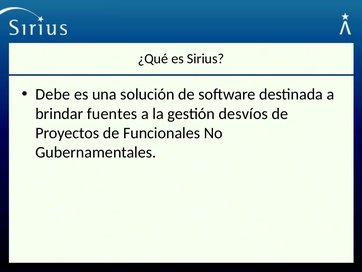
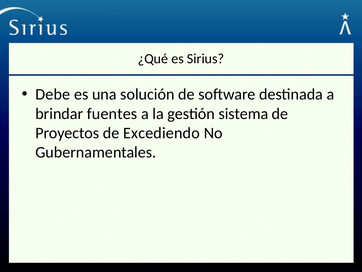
desvíos: desvíos -> sistema
Funcionales: Funcionales -> Excediendo
